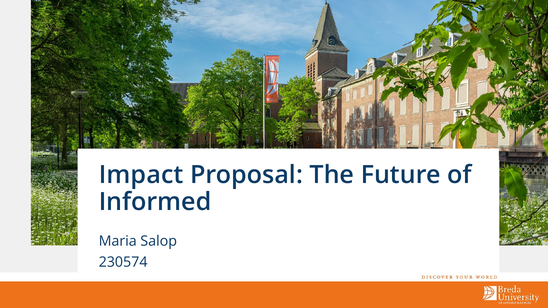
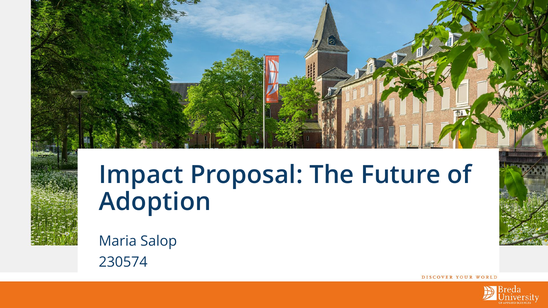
Informed: Informed -> Adoption
